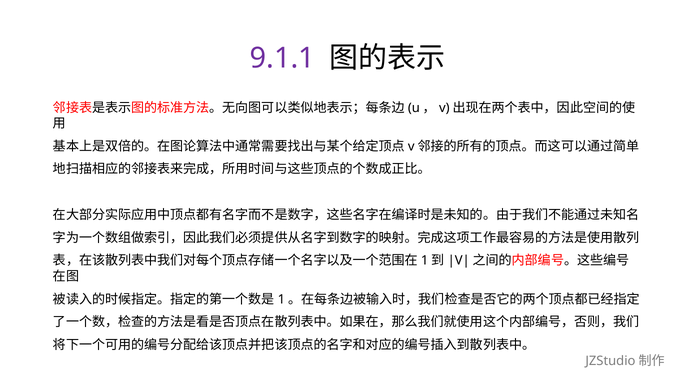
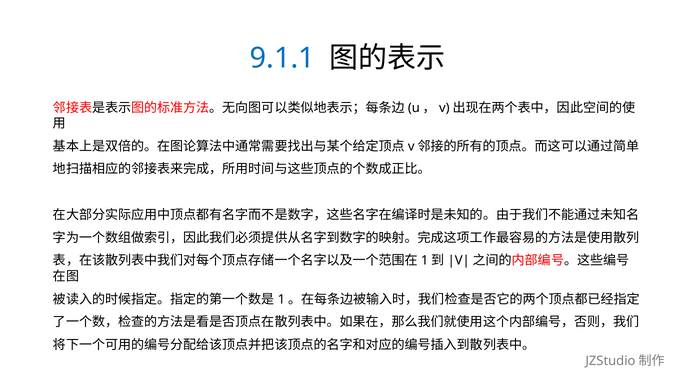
9.1.1 colour: purple -> blue
